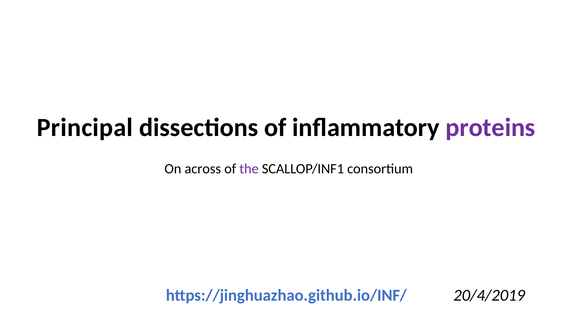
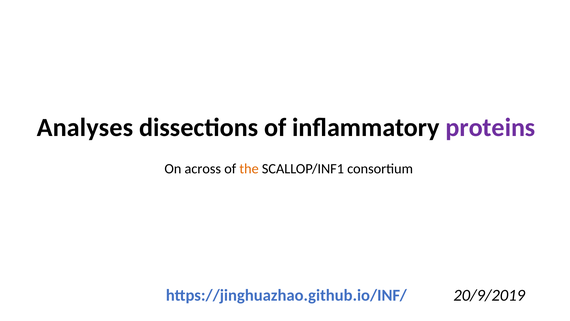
Principal: Principal -> Analyses
the colour: purple -> orange
20/4/2019: 20/4/2019 -> 20/9/2019
